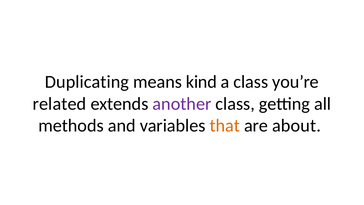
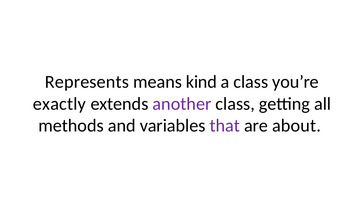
Duplicating: Duplicating -> Represents
related: related -> exactly
that colour: orange -> purple
